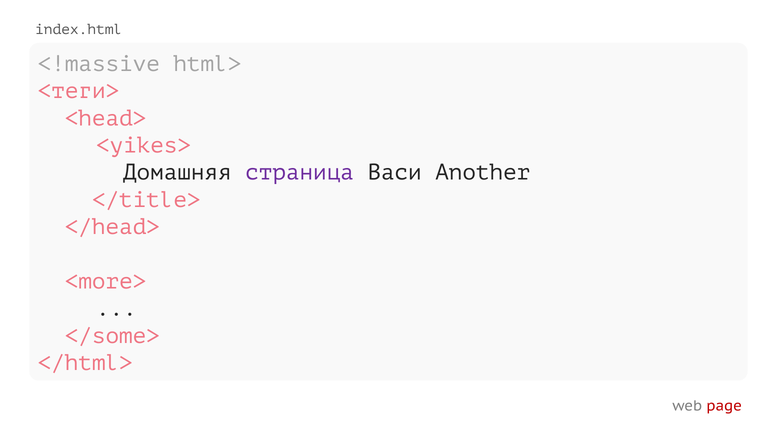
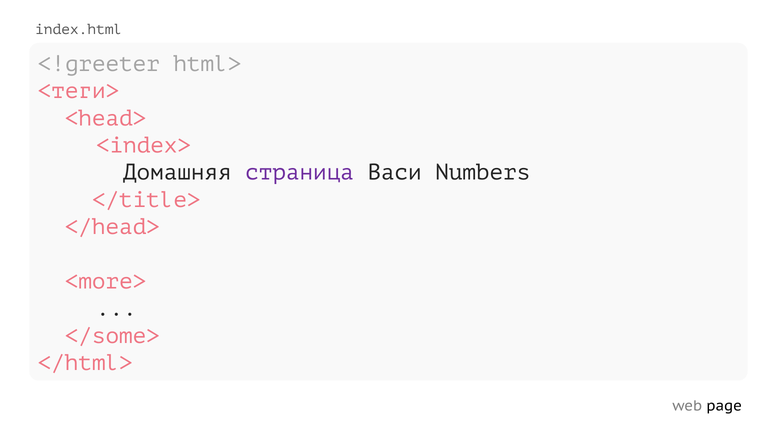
<!massive: <!massive -> <!greeter
<yikes>: <yikes> -> <index>
Another: Another -> Numbers
page colour: red -> black
